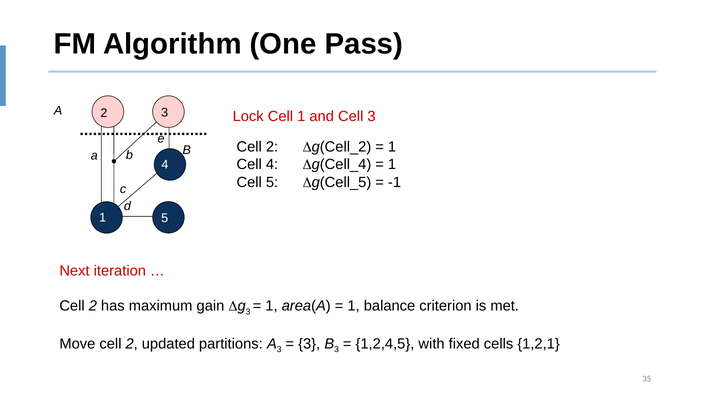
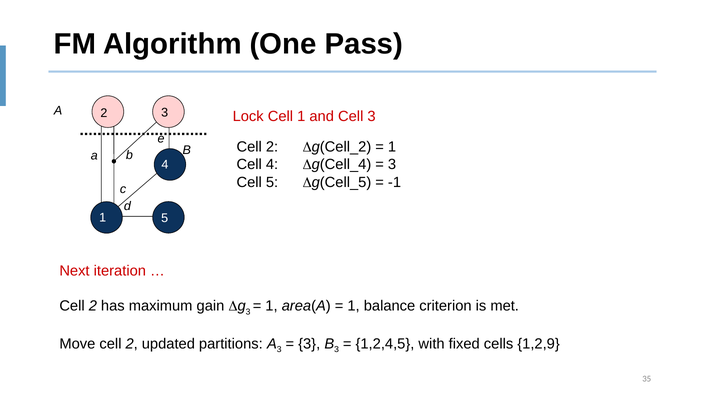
1 at (392, 164): 1 -> 3
1,2,1: 1,2,1 -> 1,2,9
